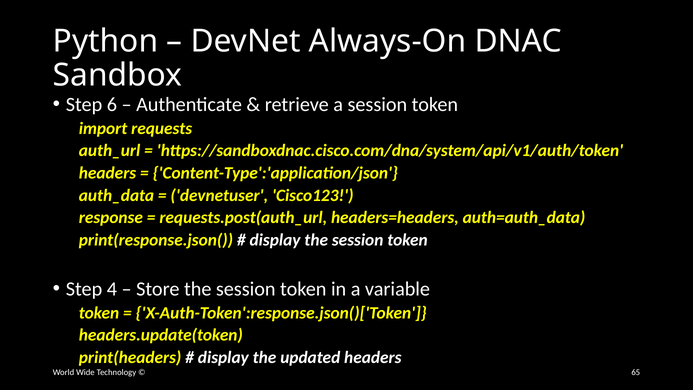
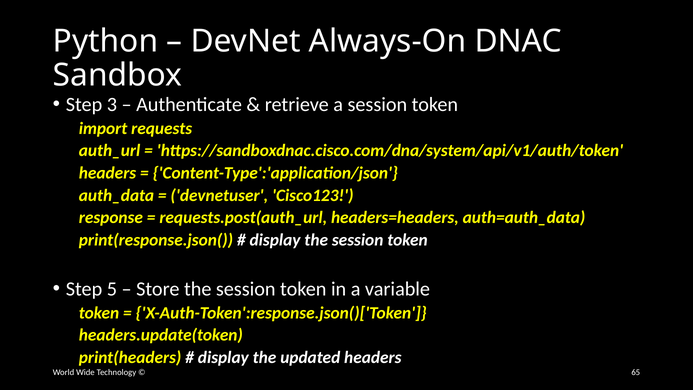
6: 6 -> 3
4: 4 -> 5
